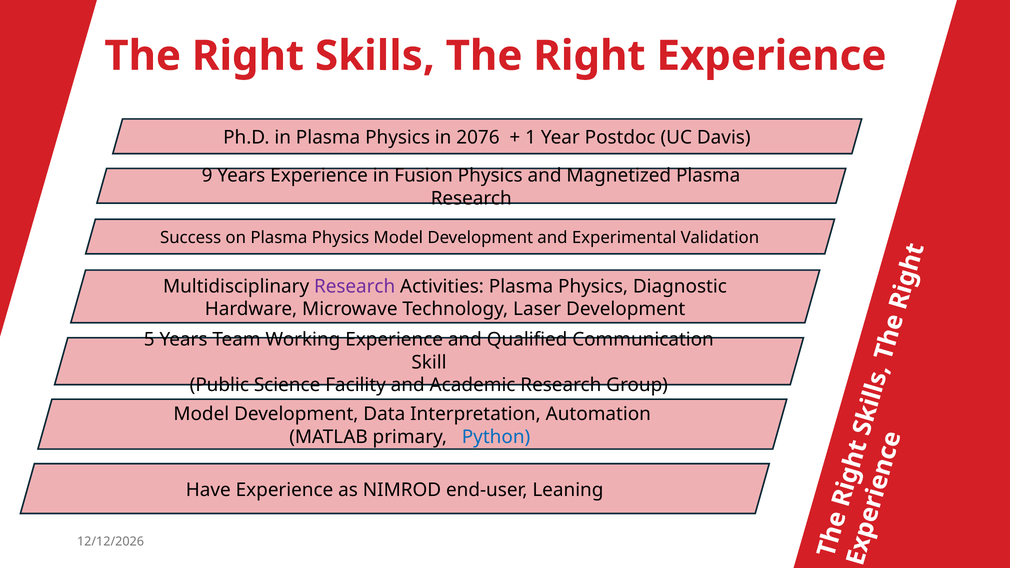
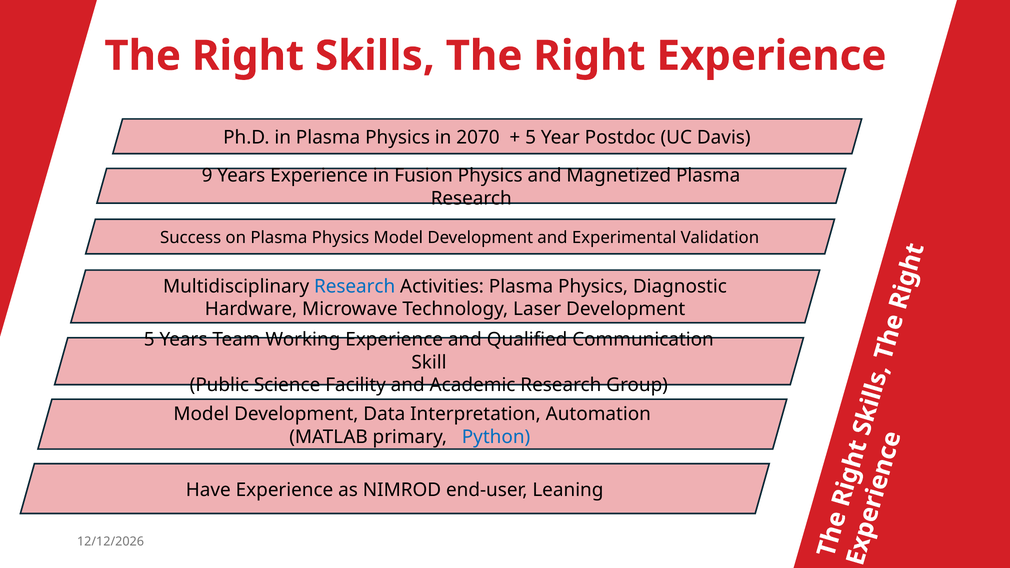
2076: 2076 -> 2070
1 at (531, 138): 1 -> 5
Research at (355, 286) colour: purple -> blue
